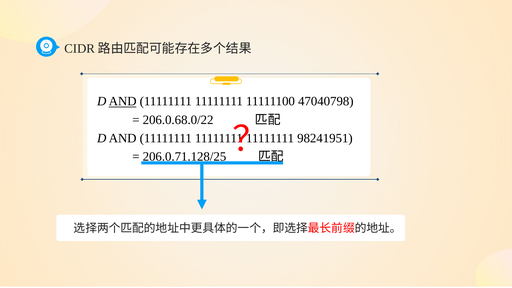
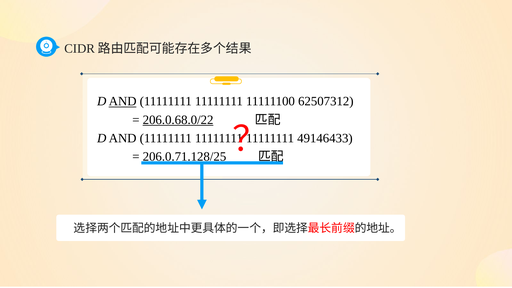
47040798: 47040798 -> 62507312
206.0.68.0/22 underline: none -> present
98241951: 98241951 -> 49146433
